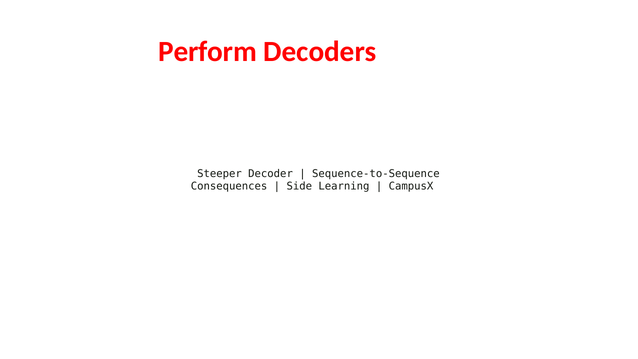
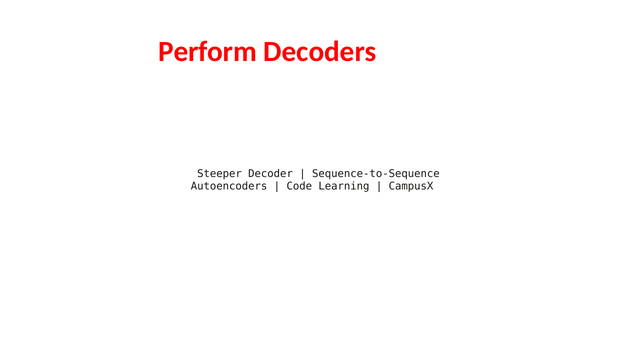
Consequences: Consequences -> Autoencoders
Side: Side -> Code
